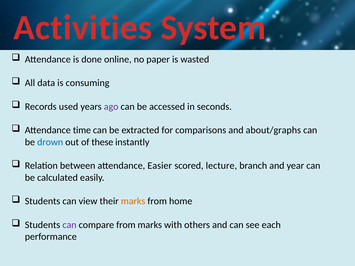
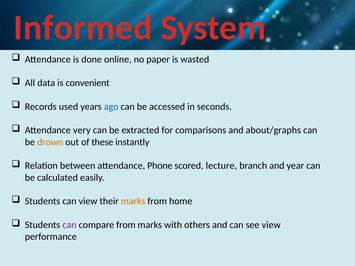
Activities: Activities -> Informed
consuming: consuming -> convenient
ago colour: purple -> blue
time: time -> very
drown colour: blue -> orange
Easier: Easier -> Phone
see each: each -> view
